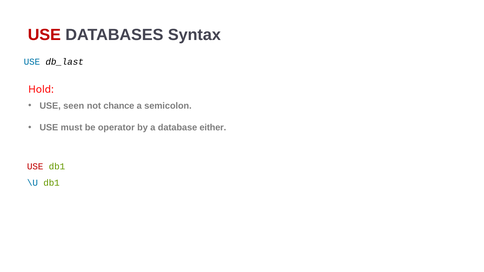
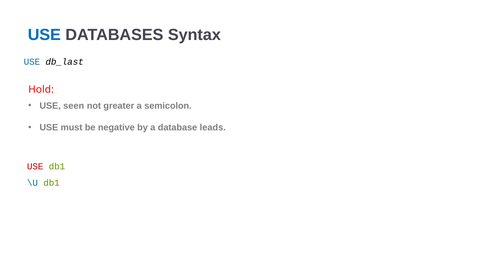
USE at (44, 35) colour: red -> blue
chance: chance -> greater
operator: operator -> negative
either: either -> leads
